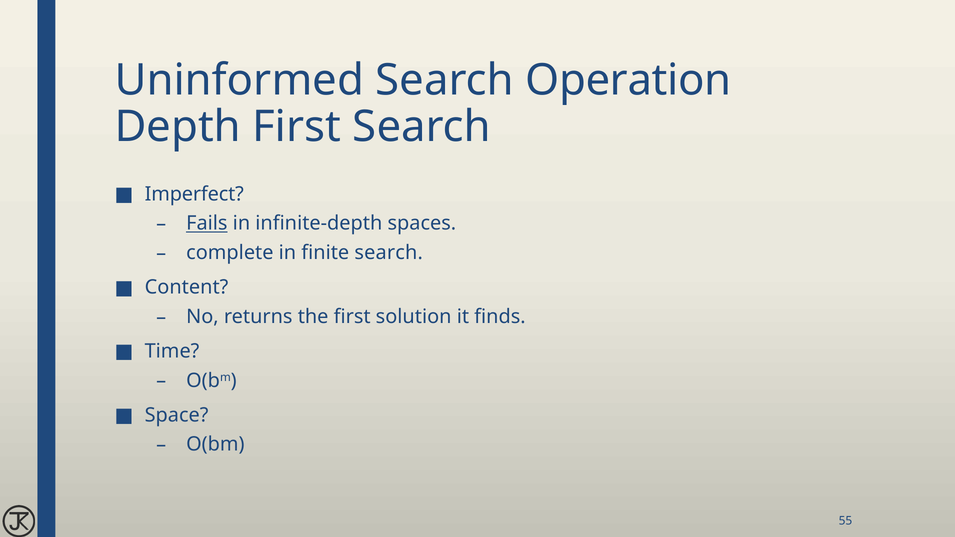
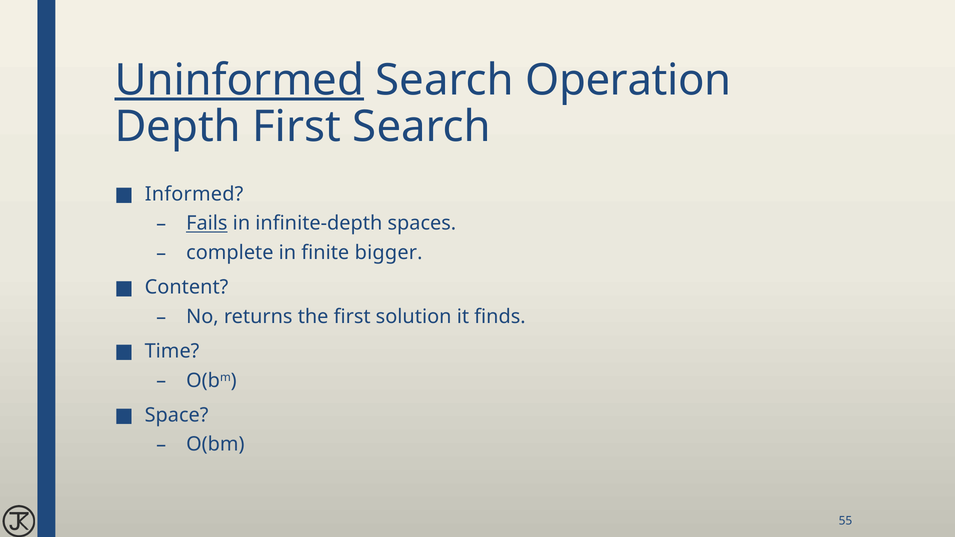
Uninformed underline: none -> present
Imperfect: Imperfect -> Informed
finite search: search -> bigger
